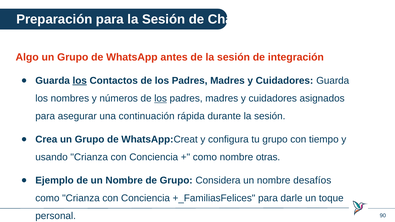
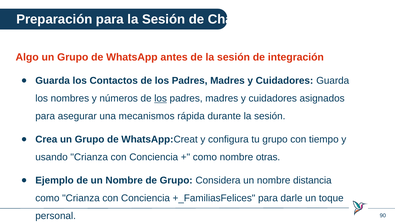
los at (80, 81) underline: present -> none
continuación: continuación -> mecanismos
desafíos: desafíos -> distancia
